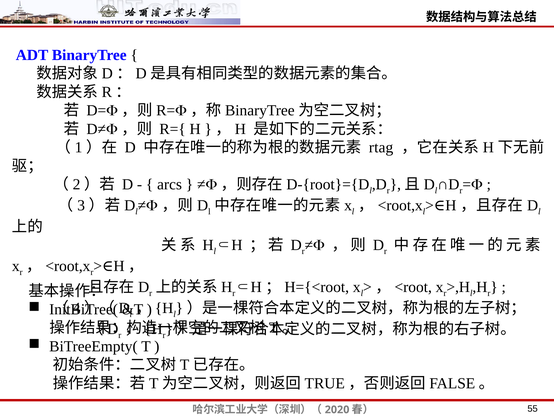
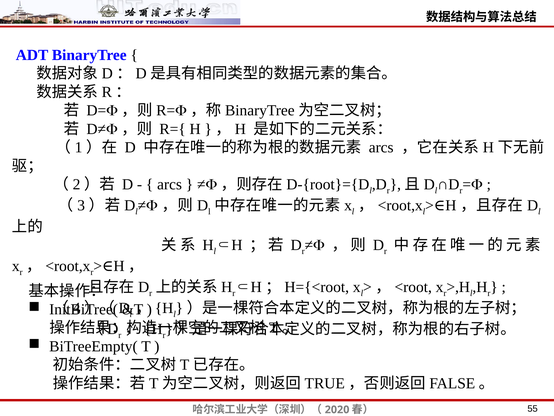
rtag at (381, 147): rtag -> arcs
